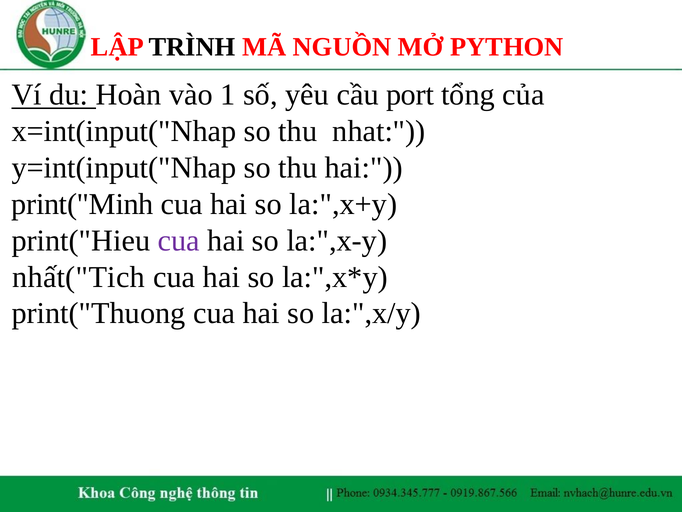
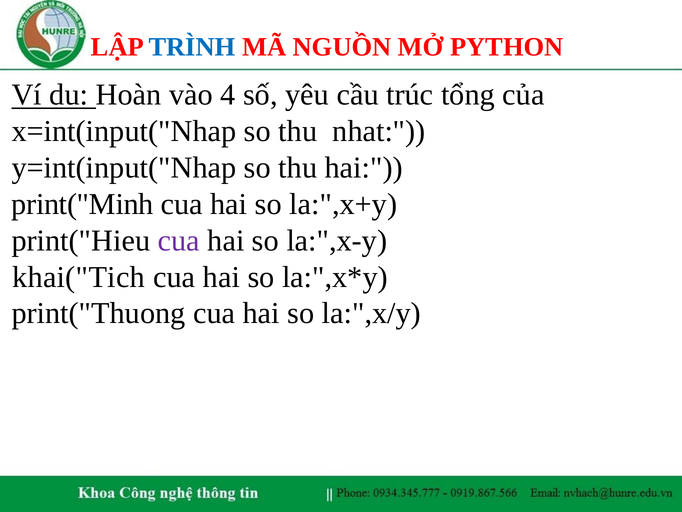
TRÌNH colour: black -> blue
1: 1 -> 4
port: port -> trúc
nhất("Tich: nhất("Tich -> khai("Tich
